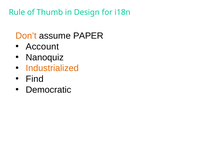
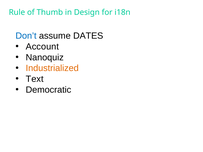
Don’t colour: orange -> blue
PAPER: PAPER -> DATES
Find: Find -> Text
